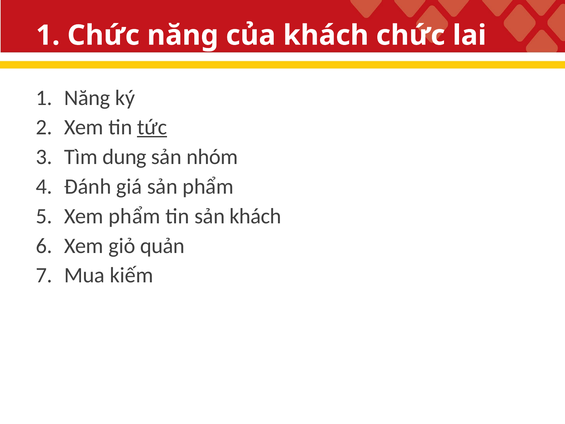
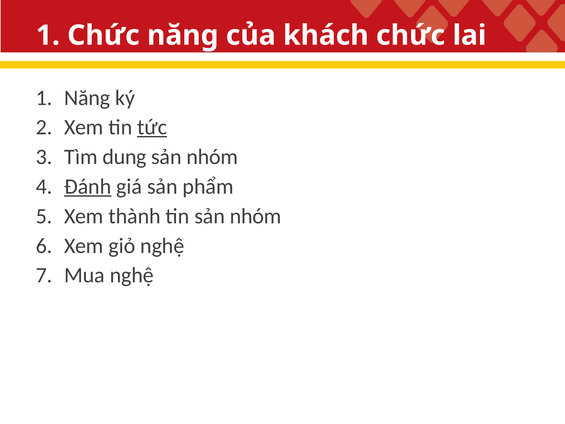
Đánh underline: none -> present
Xem phẩm: phẩm -> thành
tin sản khách: khách -> nhóm
giỏ quản: quản -> nghệ
Mua kiếm: kiếm -> nghệ
